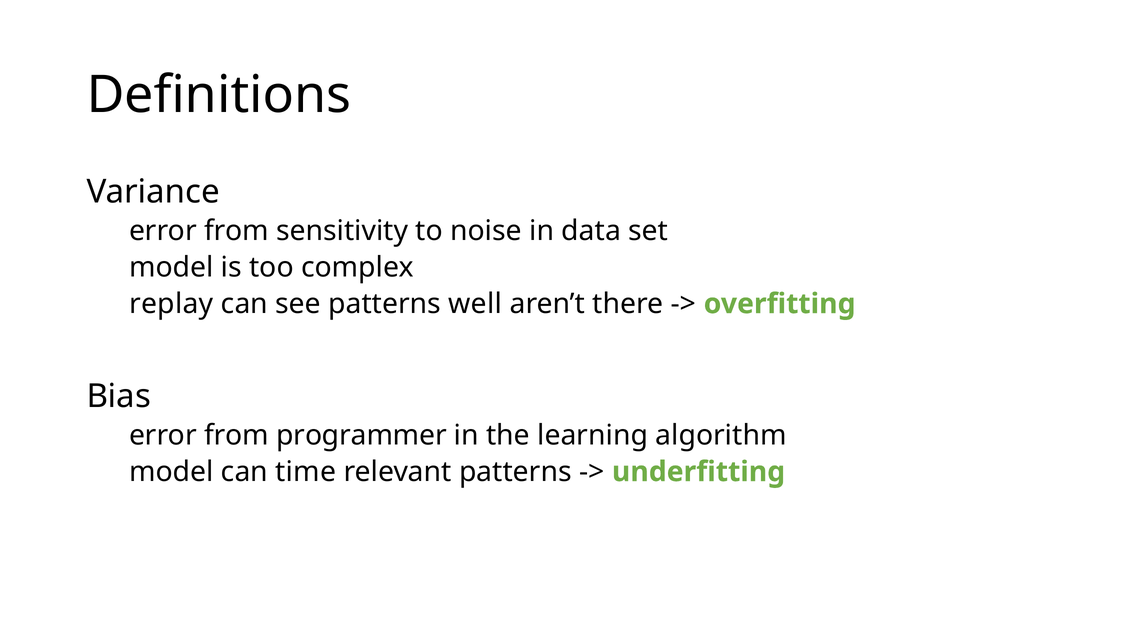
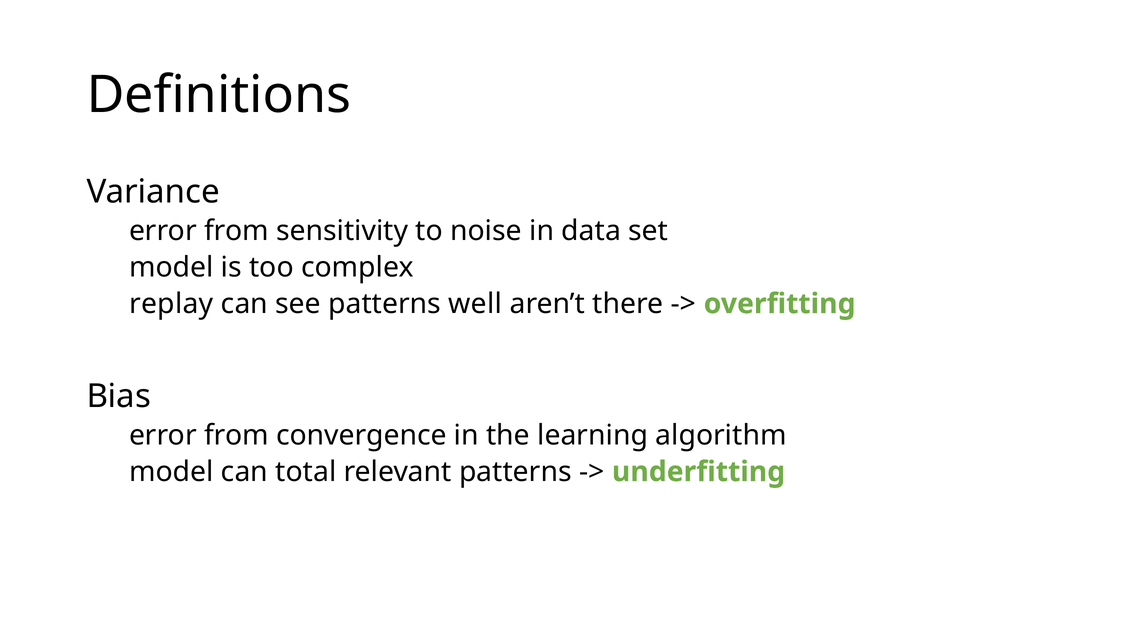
programmer: programmer -> convergence
time: time -> total
